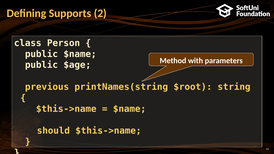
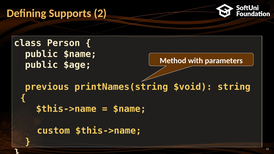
$root: $root -> $void
should: should -> custom
